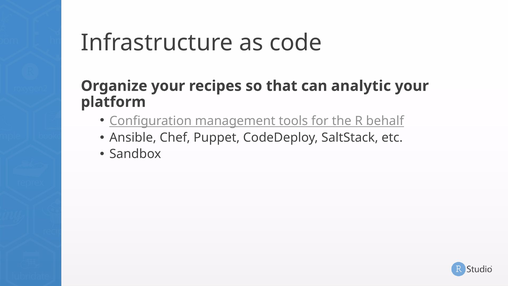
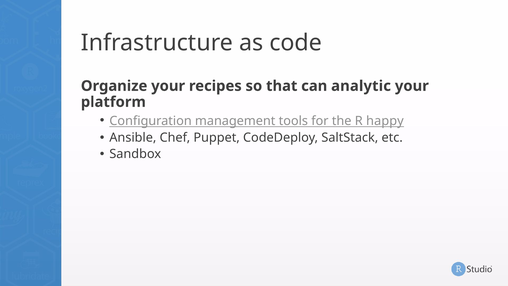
behalf: behalf -> happy
